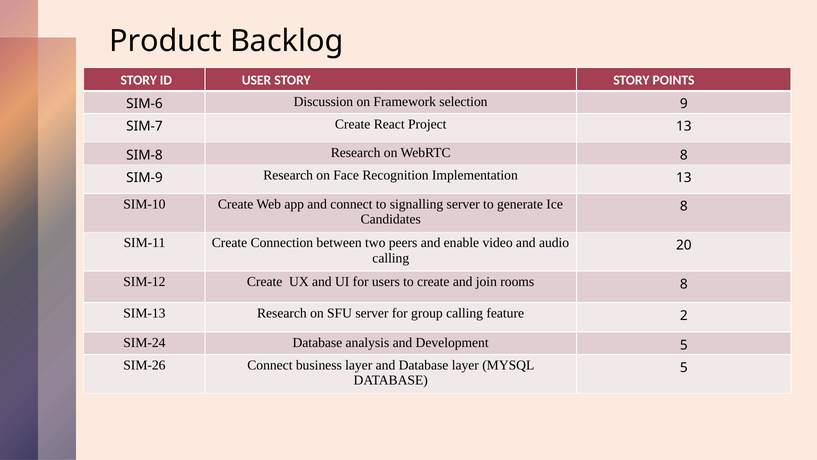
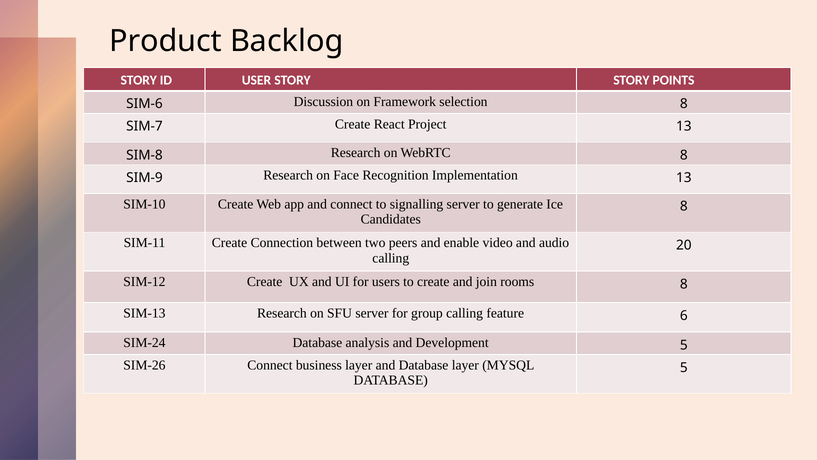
selection 9: 9 -> 8
2: 2 -> 6
